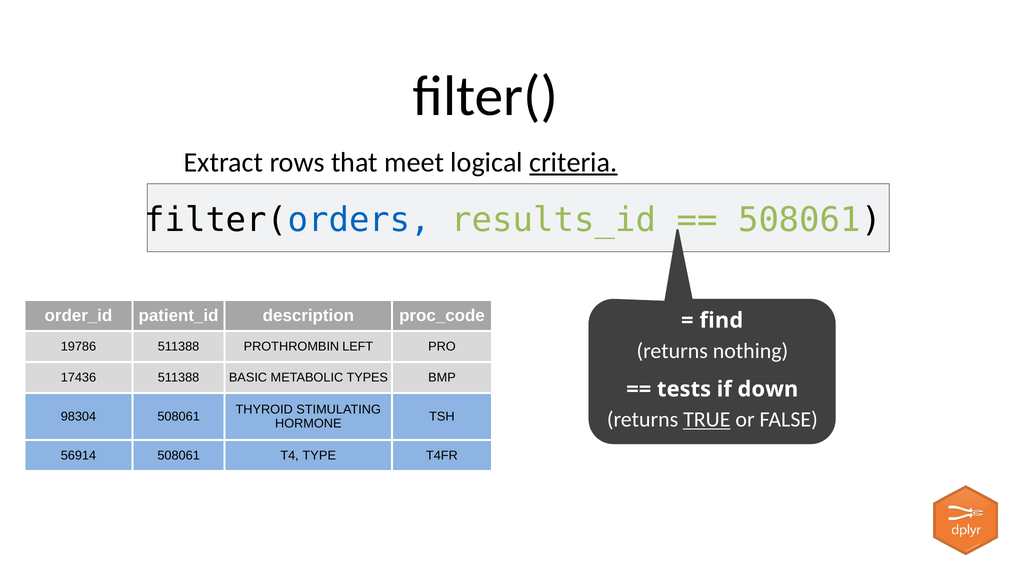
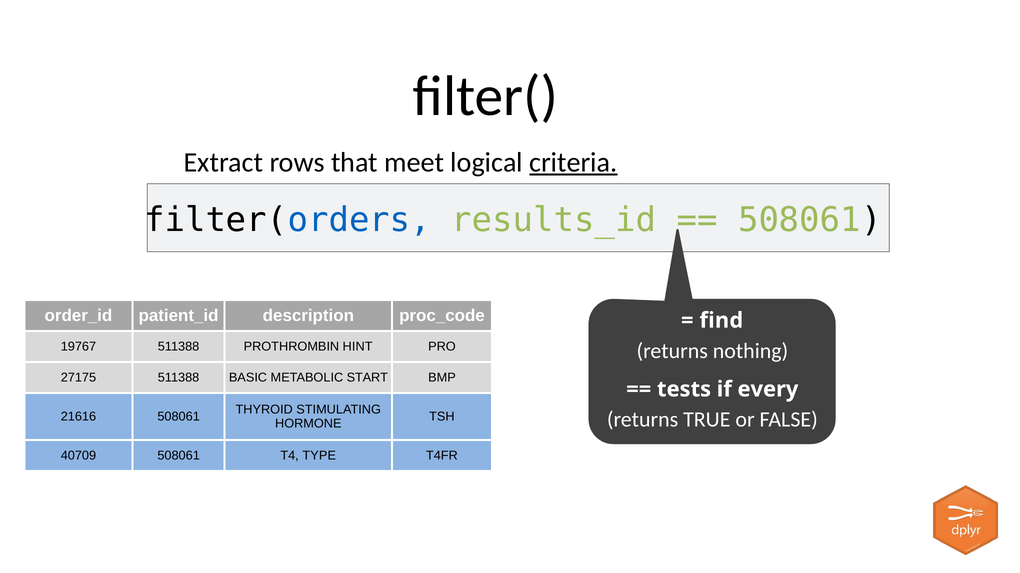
19786: 19786 -> 19767
LEFT: LEFT -> HINT
17436: 17436 -> 27175
TYPES: TYPES -> START
down: down -> every
98304: 98304 -> 21616
TRUE underline: present -> none
56914: 56914 -> 40709
